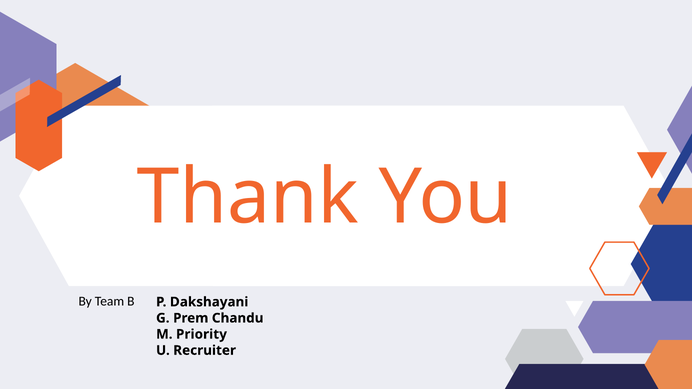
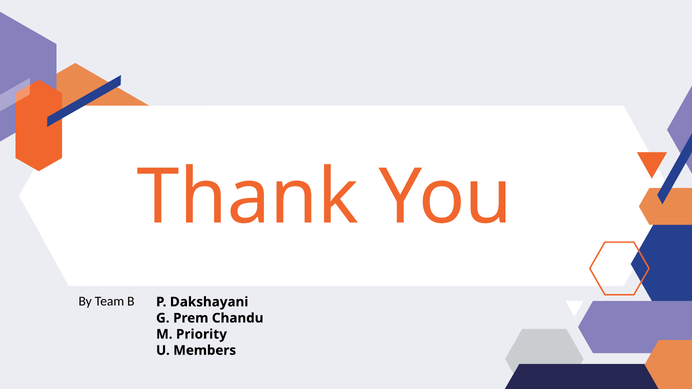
Recruiter: Recruiter -> Members
